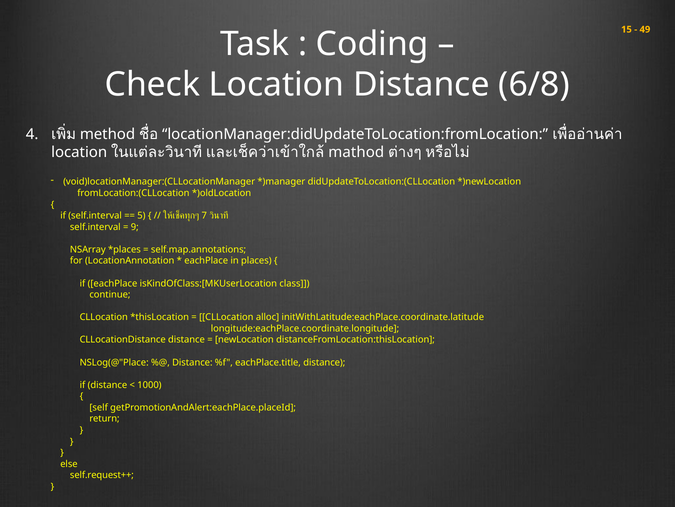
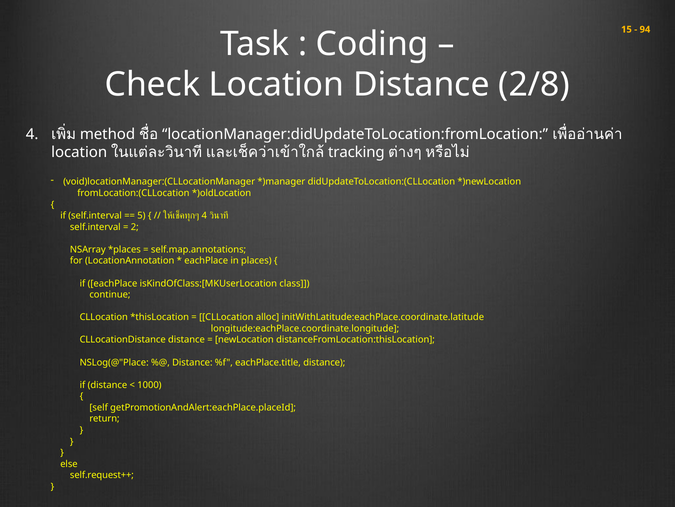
49: 49 -> 94
6/8: 6/8 -> 2/8
mathod: mathod -> tracking
7 at (204, 215): 7 -> 4
9: 9 -> 2
